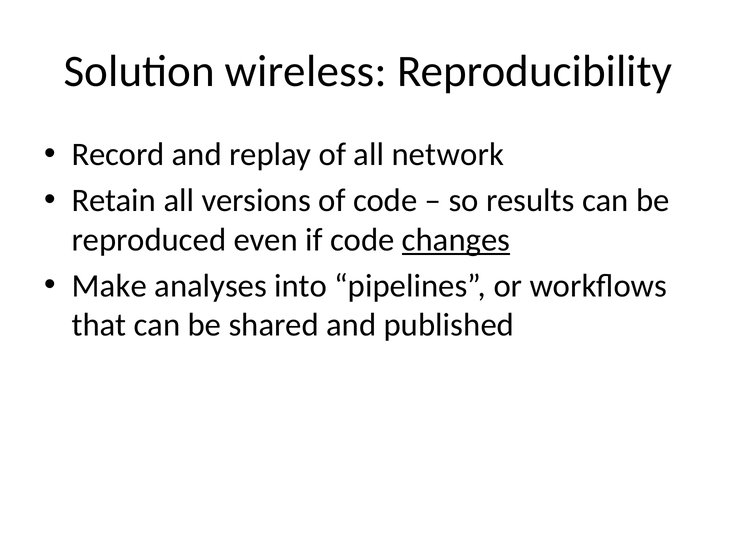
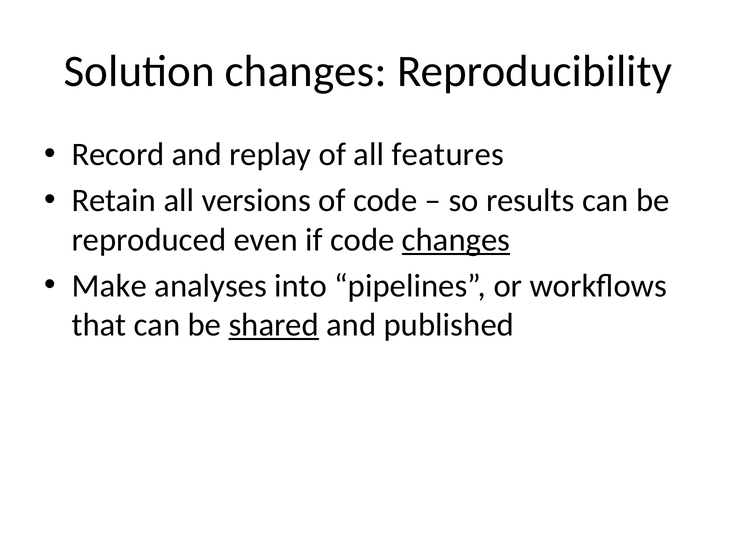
Solution wireless: wireless -> changes
network: network -> features
shared underline: none -> present
